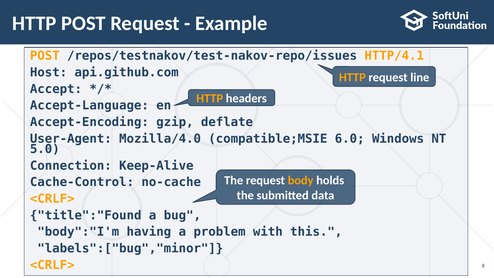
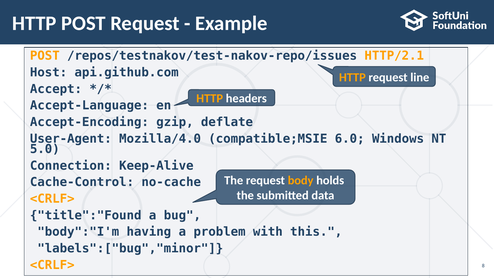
HTTP/4.1: HTTP/4.1 -> HTTP/2.1
